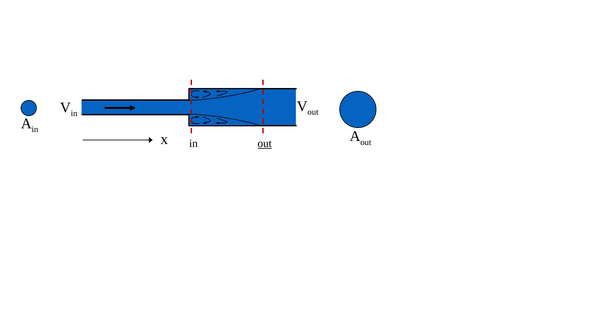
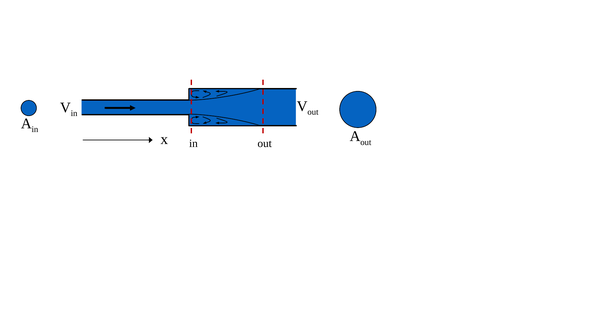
out at (265, 144) underline: present -> none
